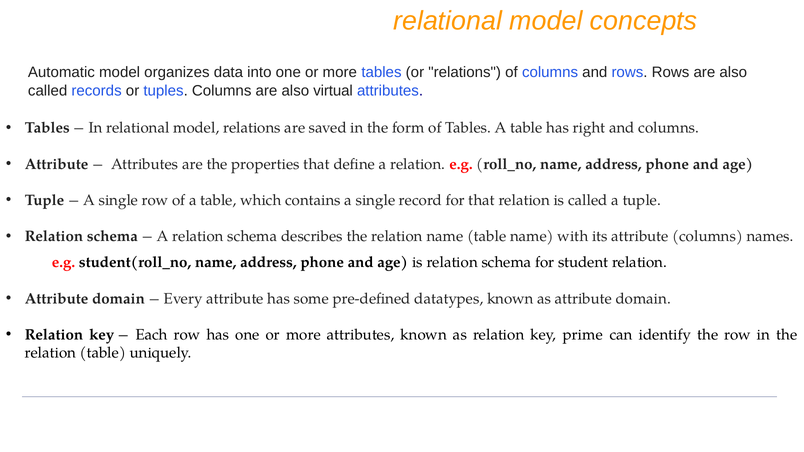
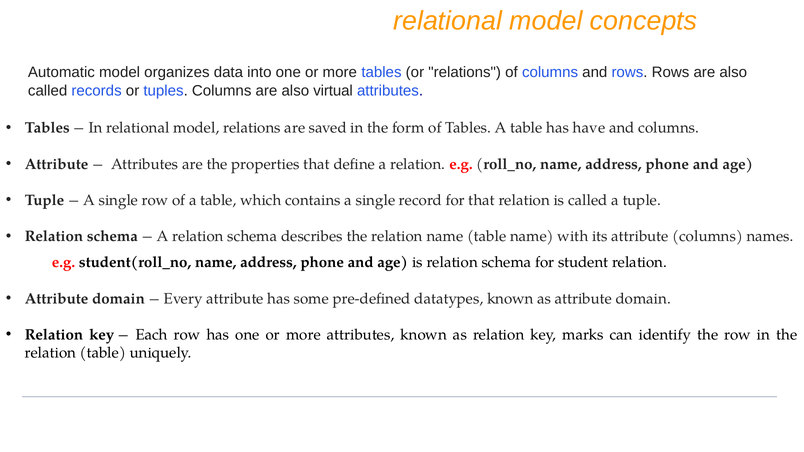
right: right -> have
prime: prime -> marks
